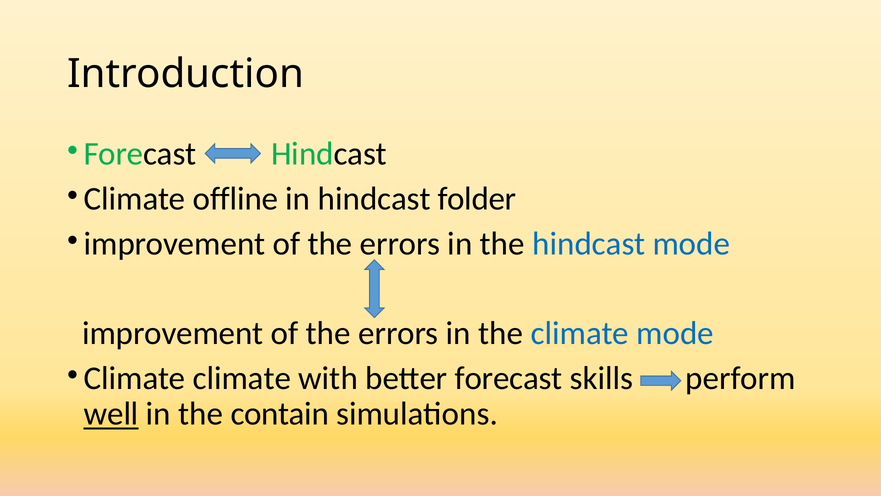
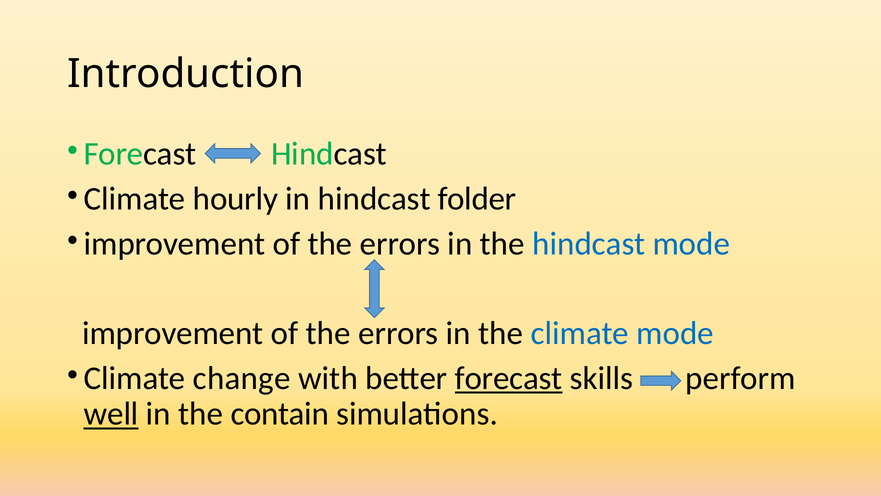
offline: offline -> hourly
Climate climate: climate -> change
forecast at (509, 378) underline: none -> present
